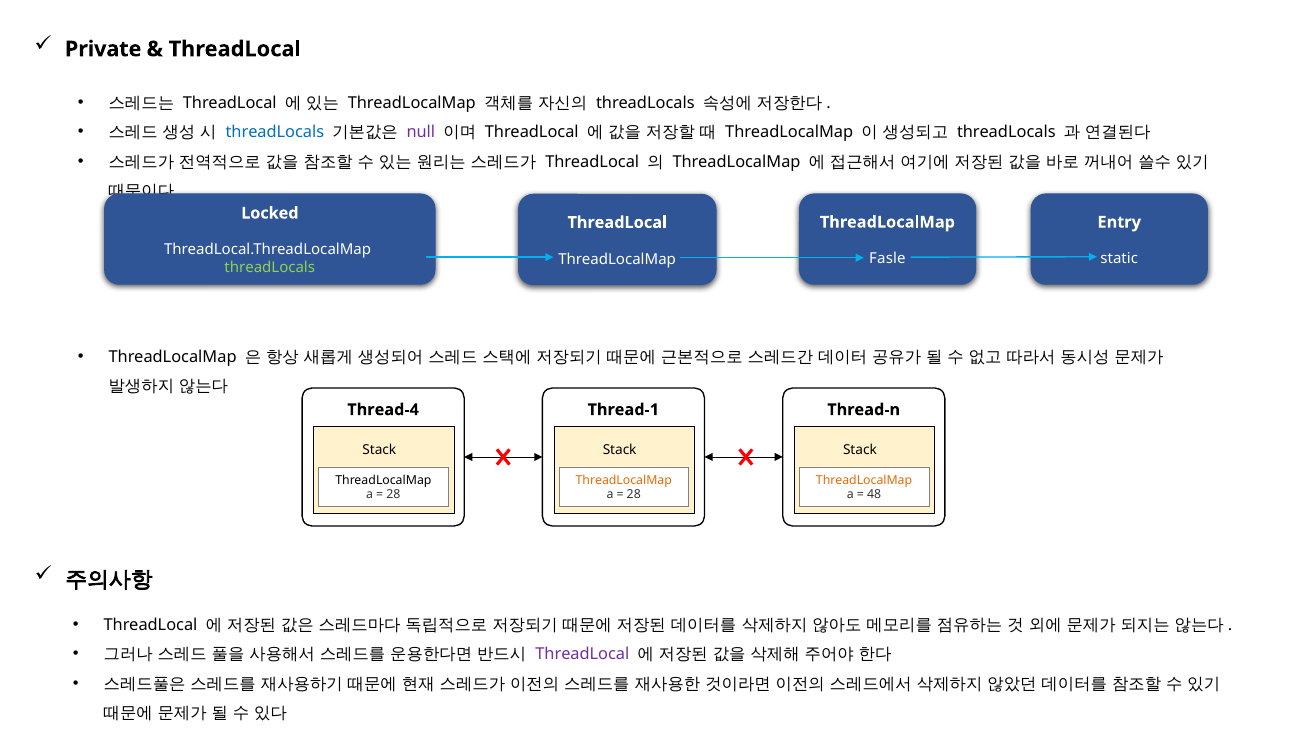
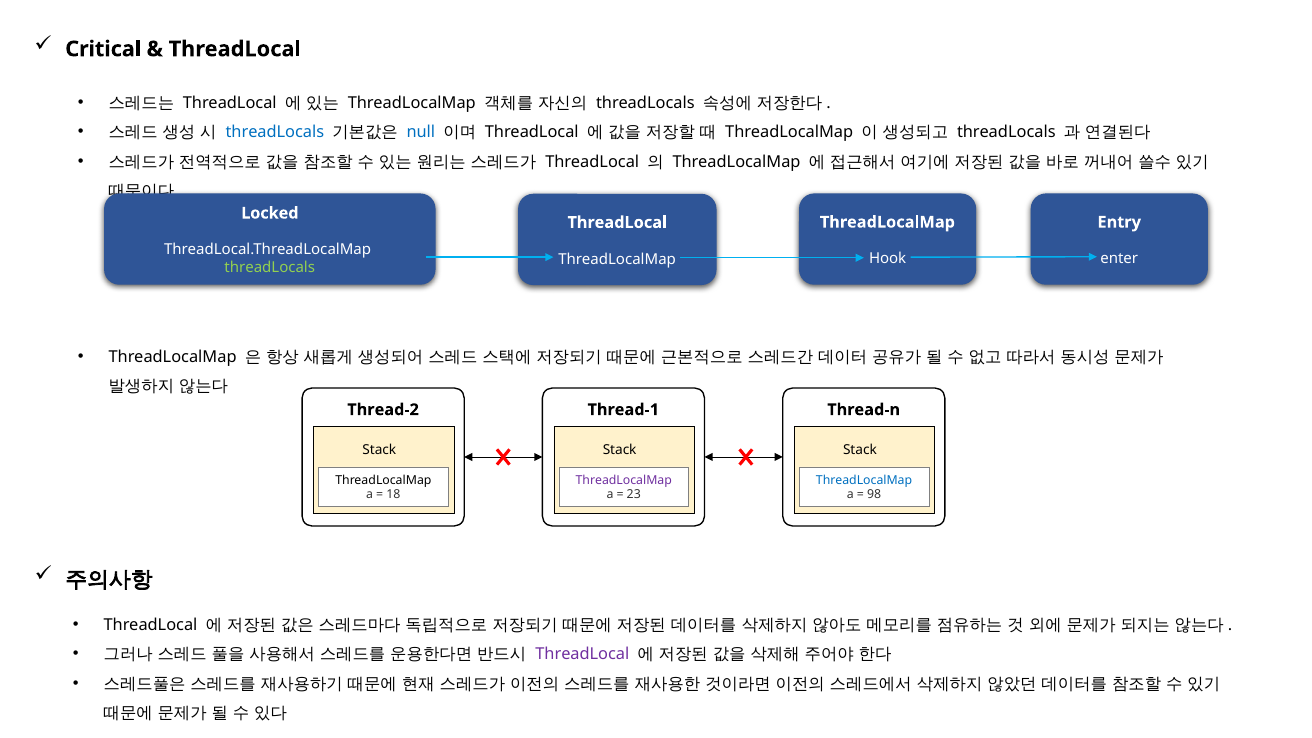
Private: Private -> Critical
null colour: purple -> blue
Fasle: Fasle -> Hook
static: static -> enter
Thread-4: Thread-4 -> Thread-2
ThreadLocalMap at (624, 480) colour: orange -> purple
ThreadLocalMap at (864, 480) colour: orange -> blue
28 at (393, 495): 28 -> 18
28 at (634, 495): 28 -> 23
48: 48 -> 98
